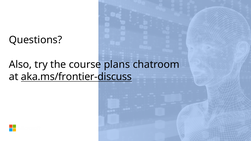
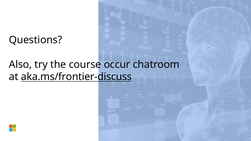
plans: plans -> occur
